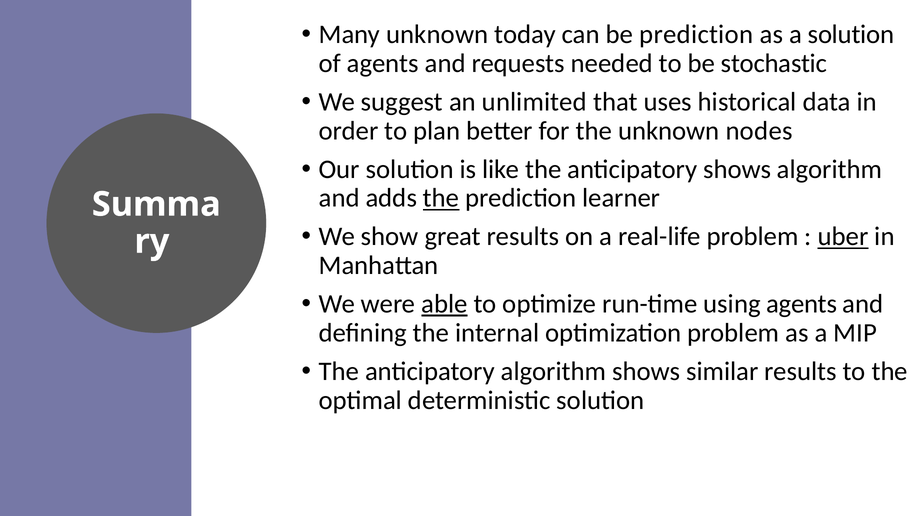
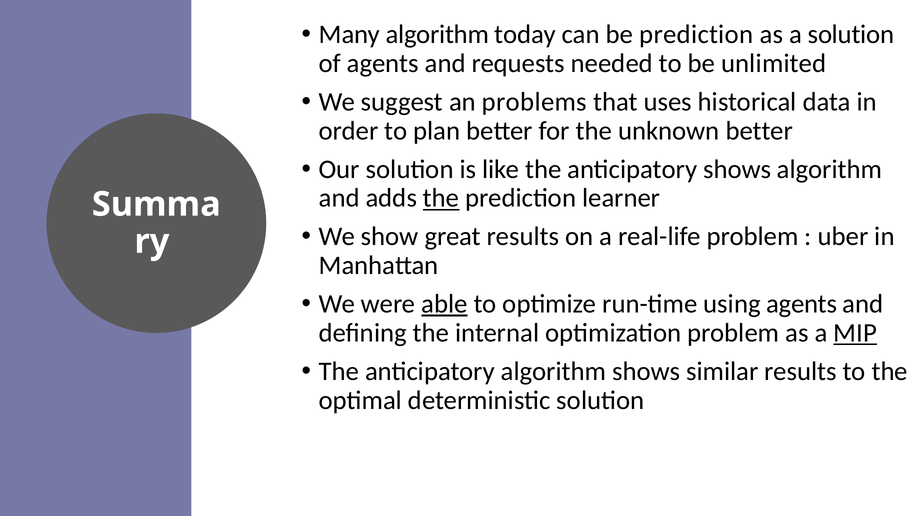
Many unknown: unknown -> algorithm
stochastic: stochastic -> unlimited
unlimited: unlimited -> problems
unknown nodes: nodes -> better
uber underline: present -> none
MIP underline: none -> present
